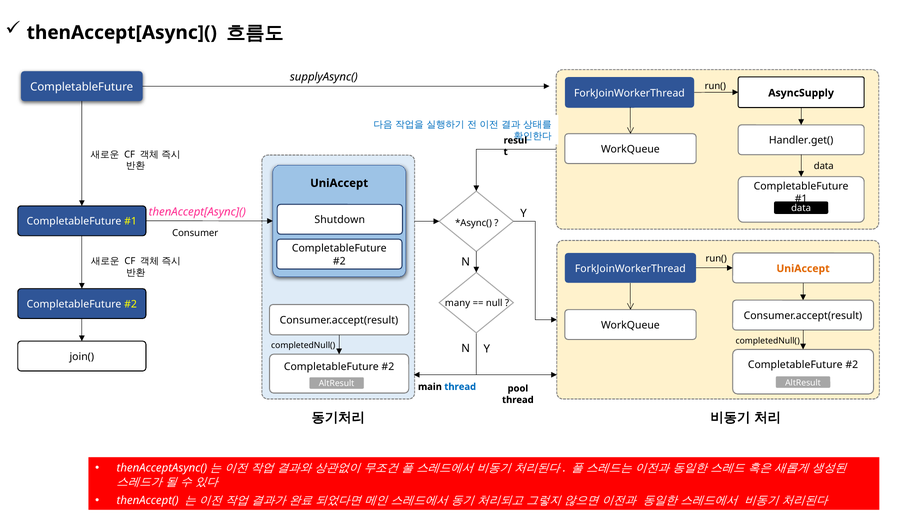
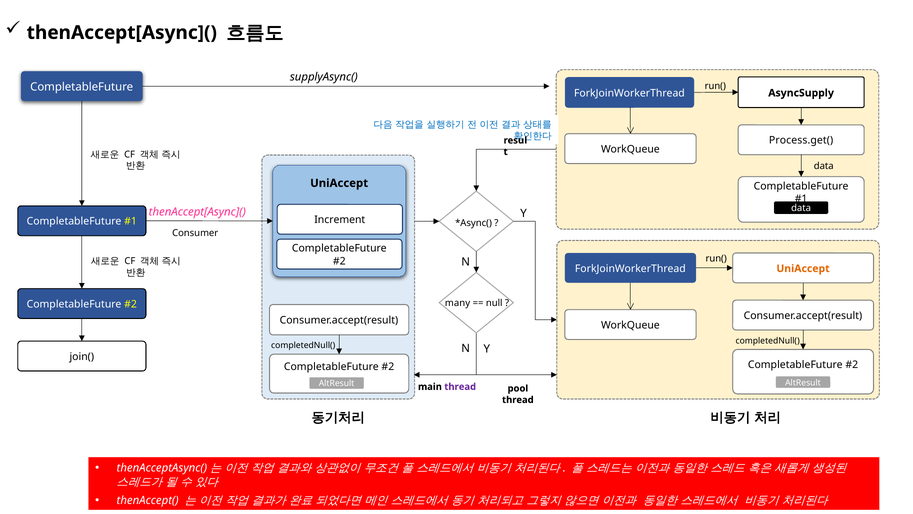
Handler.get(: Handler.get( -> Process.get(
Shutdown: Shutdown -> Increment
thread at (460, 386) colour: blue -> purple
